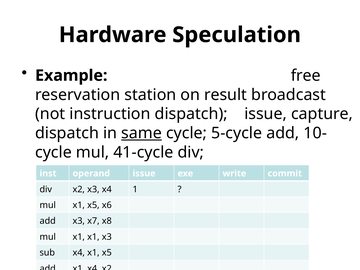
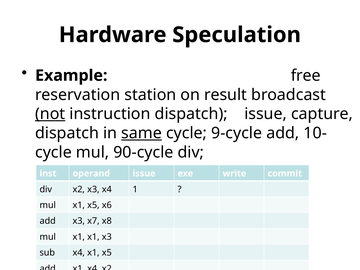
not underline: none -> present
5-cycle: 5-cycle -> 9-cycle
41-cycle: 41-cycle -> 90-cycle
